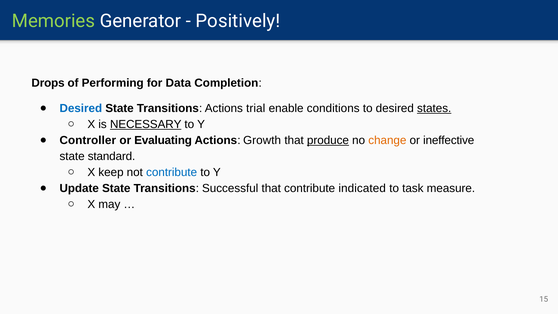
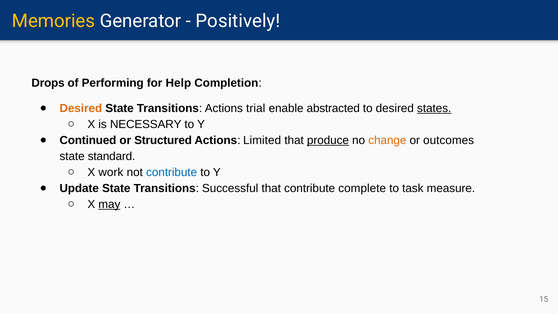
Memories colour: light green -> yellow
Data: Data -> Help
Desired at (81, 108) colour: blue -> orange
conditions: conditions -> abstracted
NECESSARY underline: present -> none
Controller: Controller -> Continued
Evaluating: Evaluating -> Structured
Growth: Growth -> Limited
ineffective: ineffective -> outcomes
keep: keep -> work
indicated: indicated -> complete
may underline: none -> present
